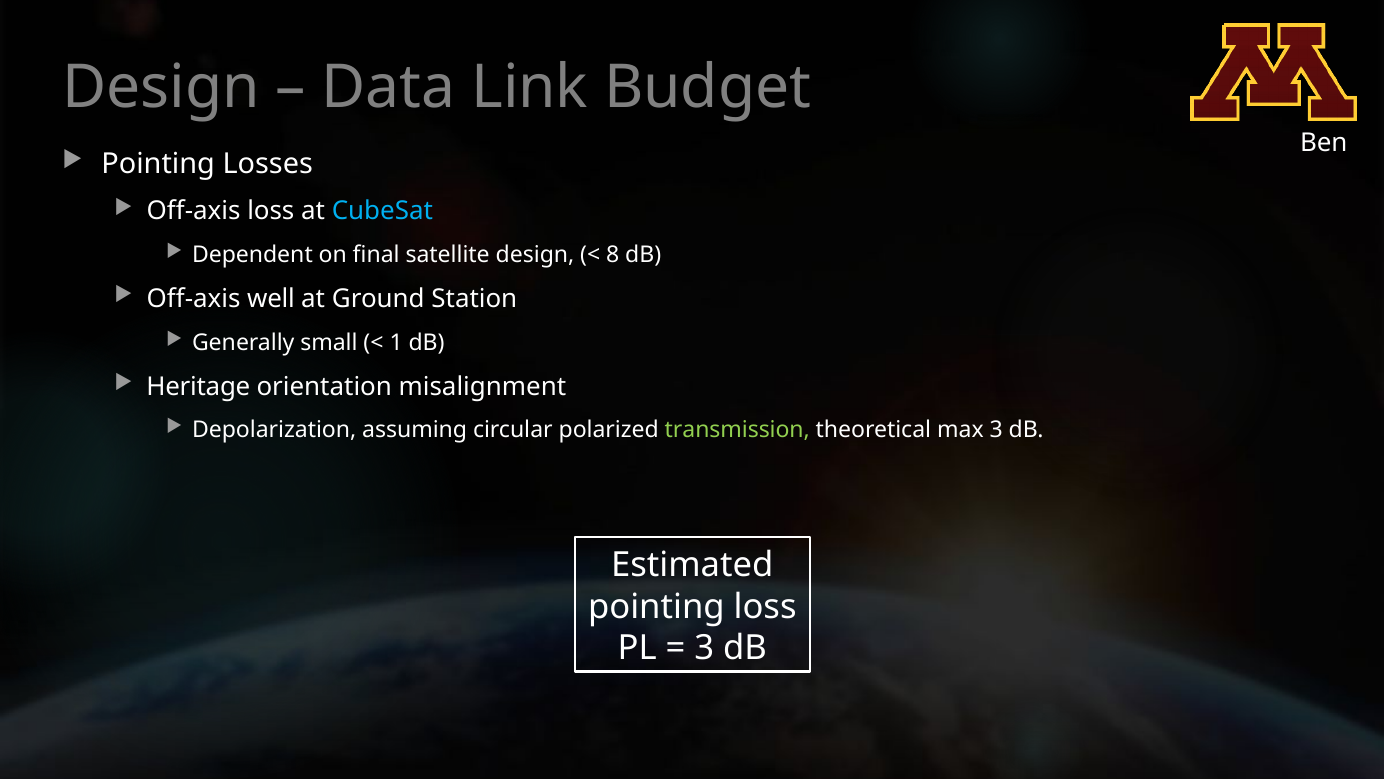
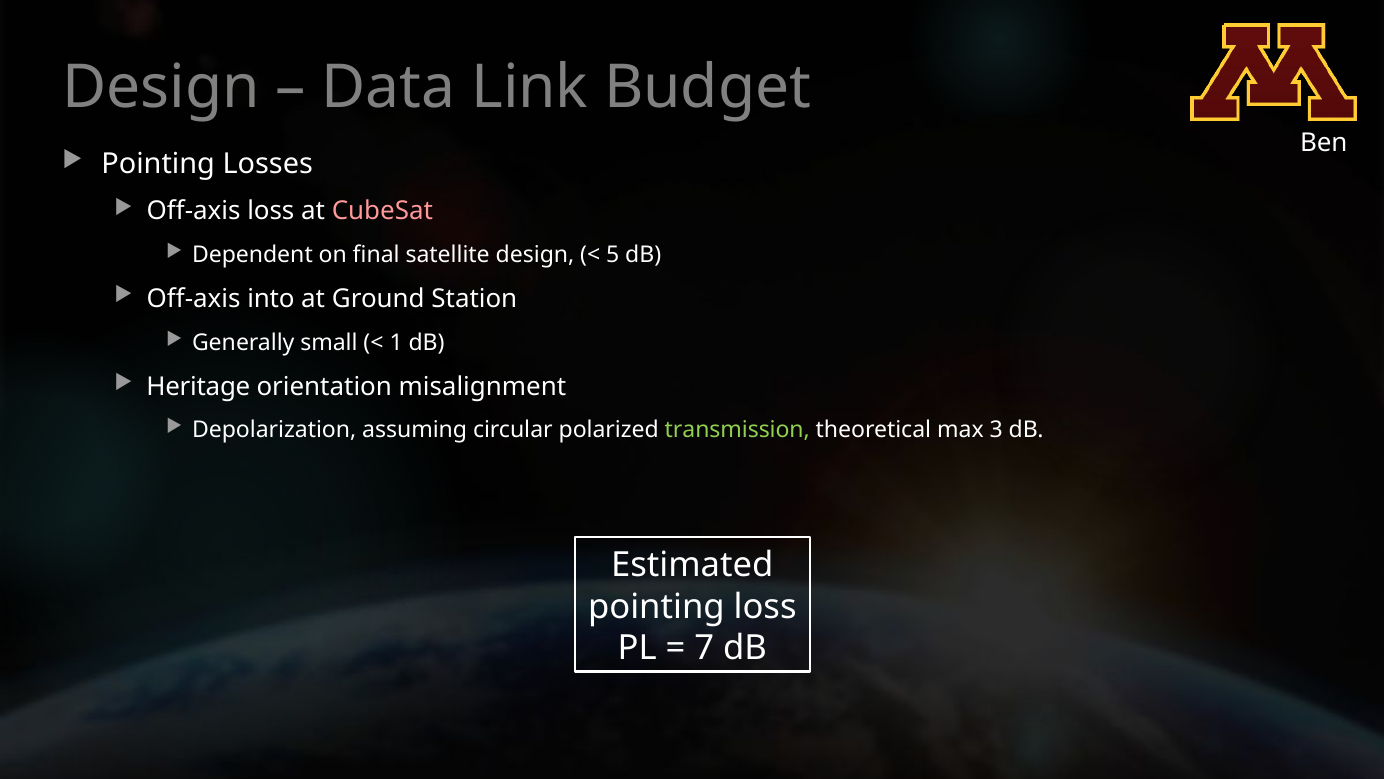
CubeSat colour: light blue -> pink
8: 8 -> 5
well: well -> into
3 at (704, 648): 3 -> 7
